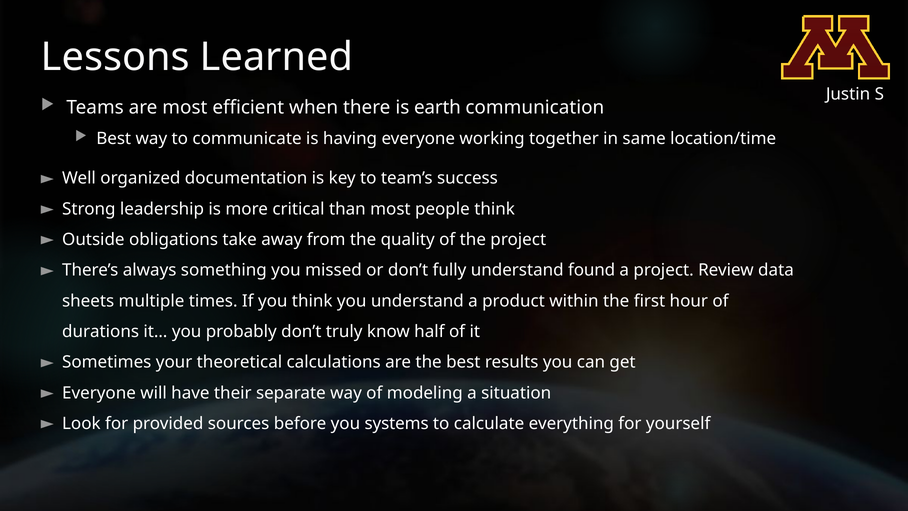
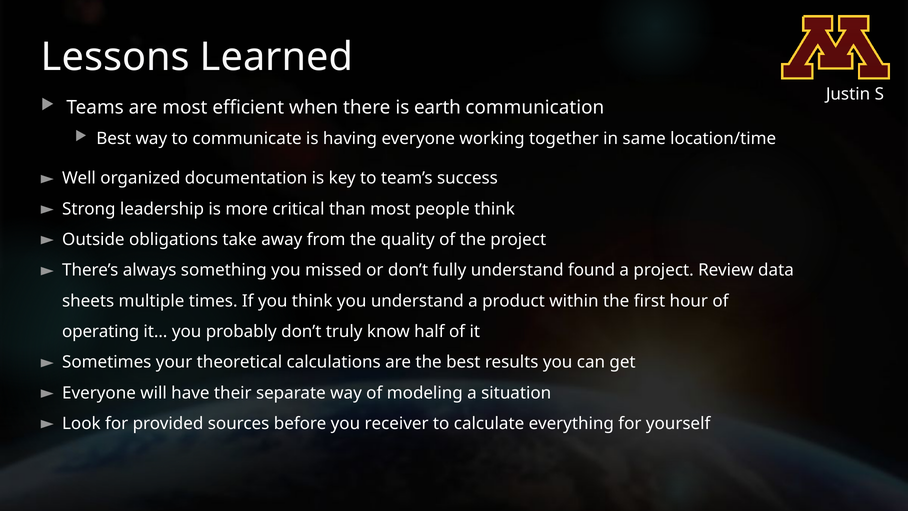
durations: durations -> operating
systems: systems -> receiver
